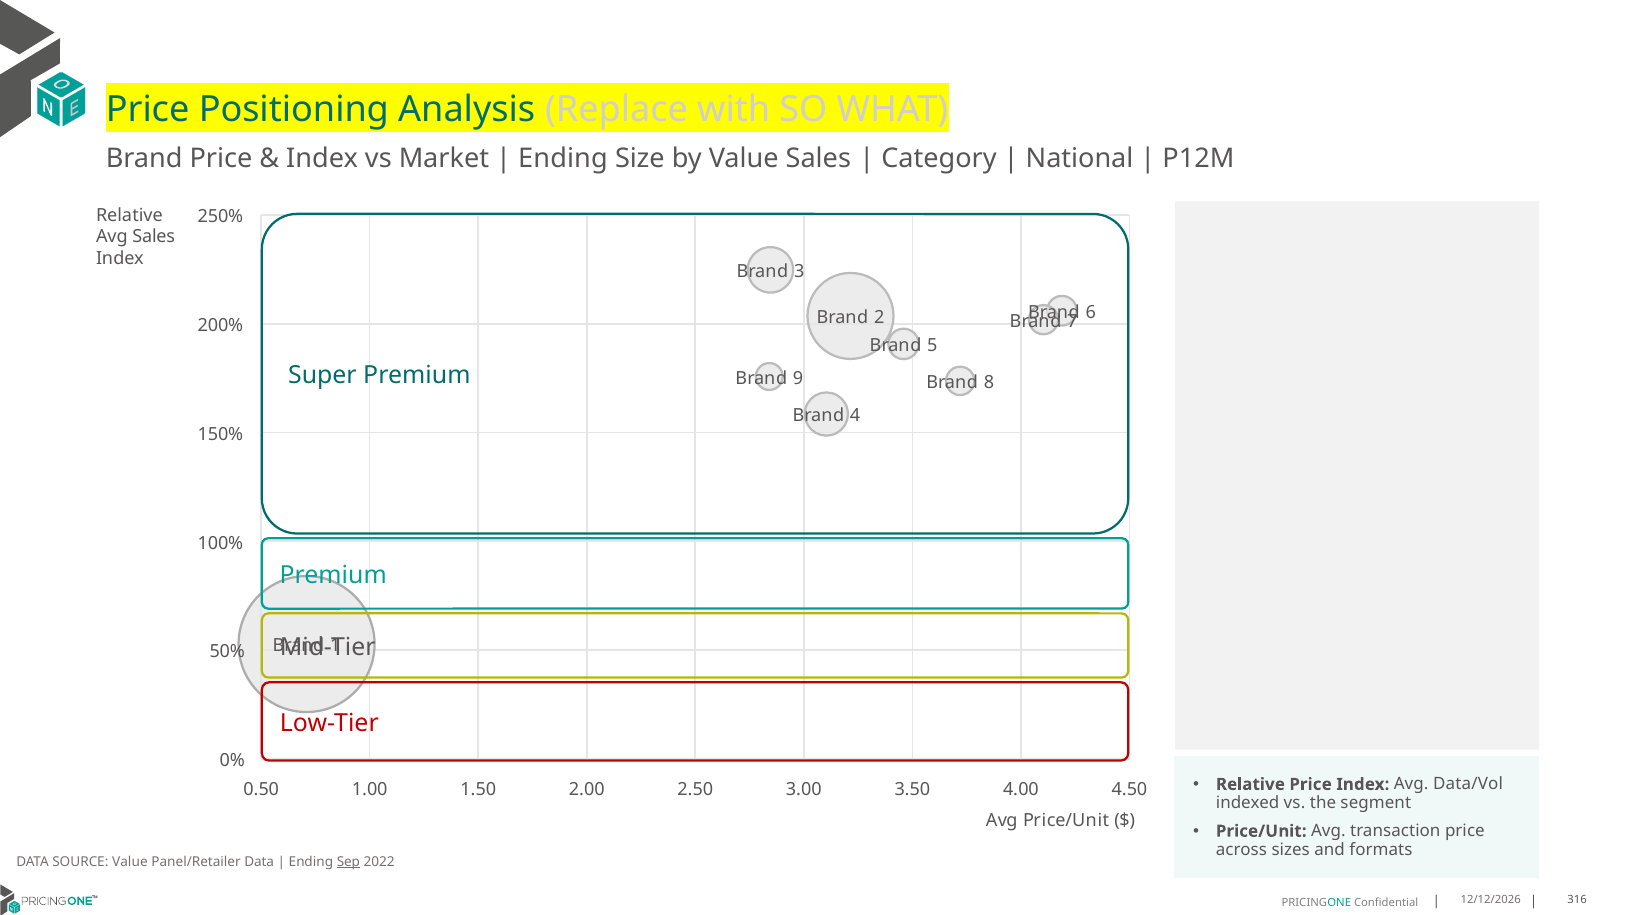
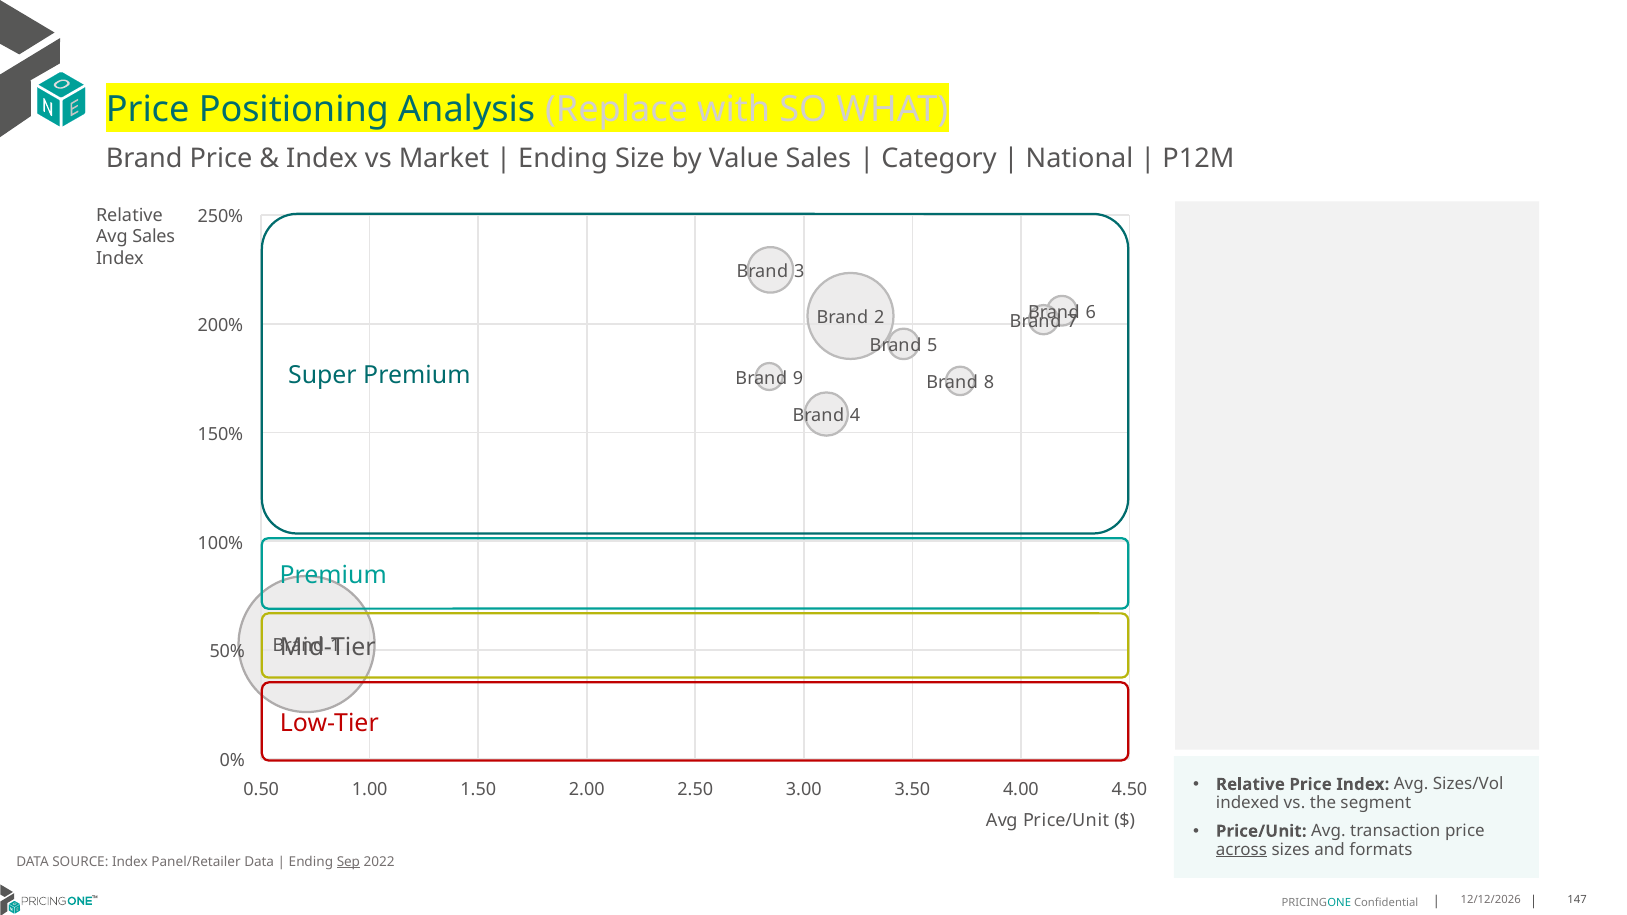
Data/Vol: Data/Vol -> Sizes/Vol
across underline: none -> present
SOURCE Value: Value -> Index
316: 316 -> 147
